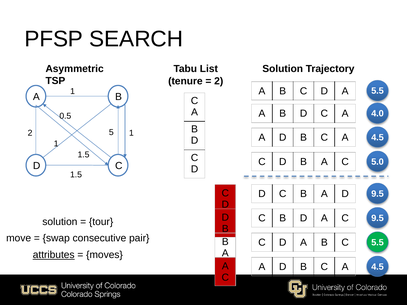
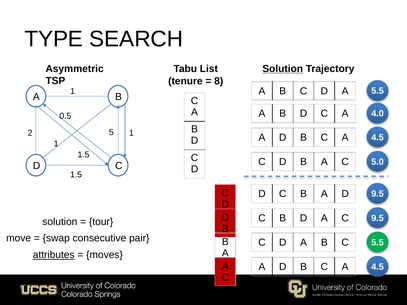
PFSP: PFSP -> TYPE
Solution at (283, 69) underline: none -> present
2 at (219, 81): 2 -> 8
